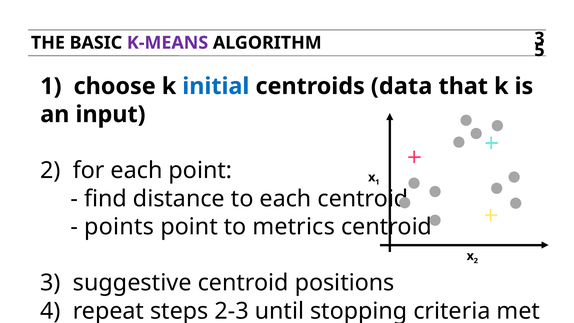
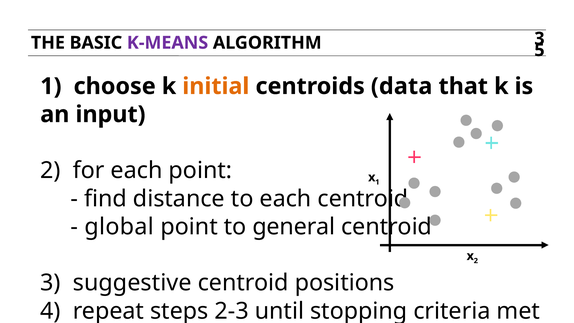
initial colour: blue -> orange
points: points -> global
metrics: metrics -> general
